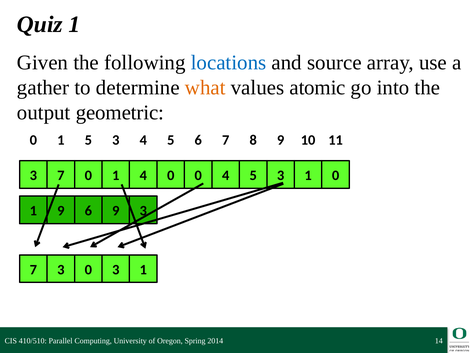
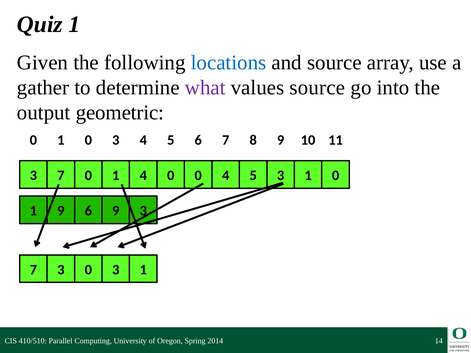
what colour: orange -> purple
values atomic: atomic -> source
0 1 5: 5 -> 0
